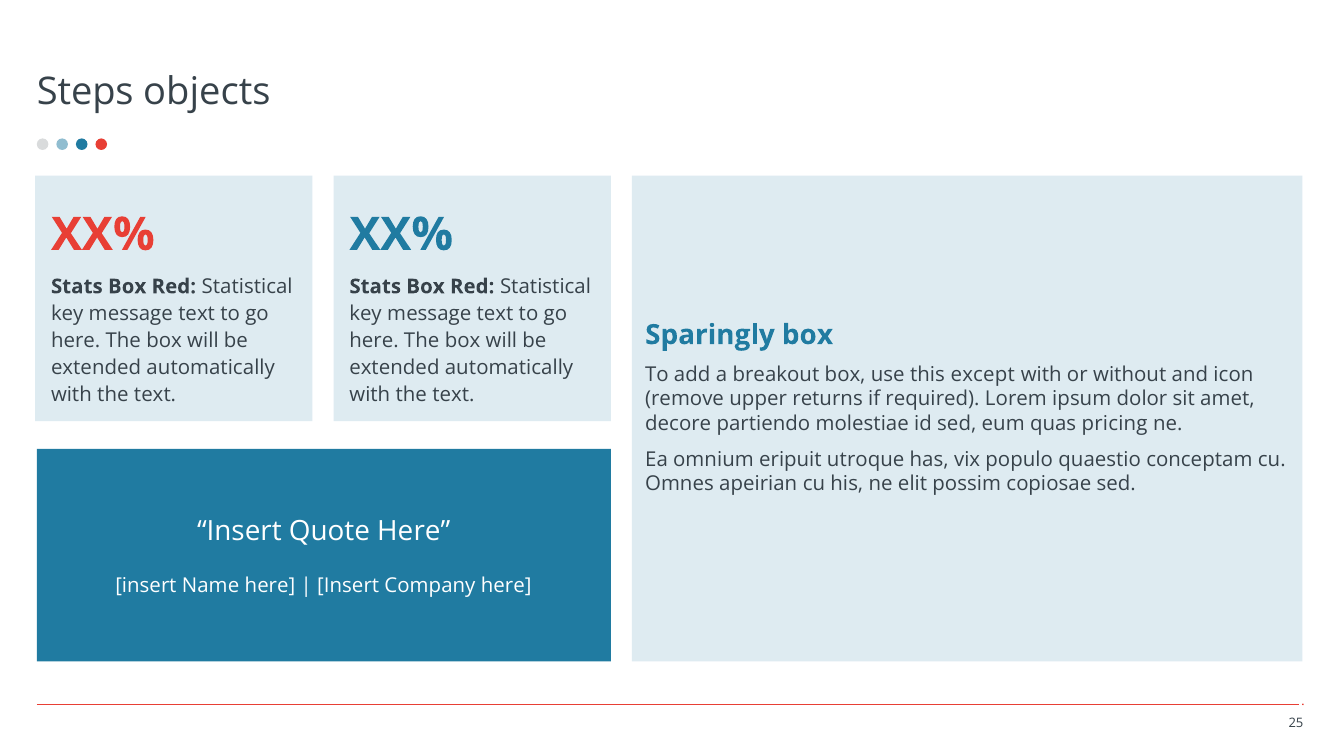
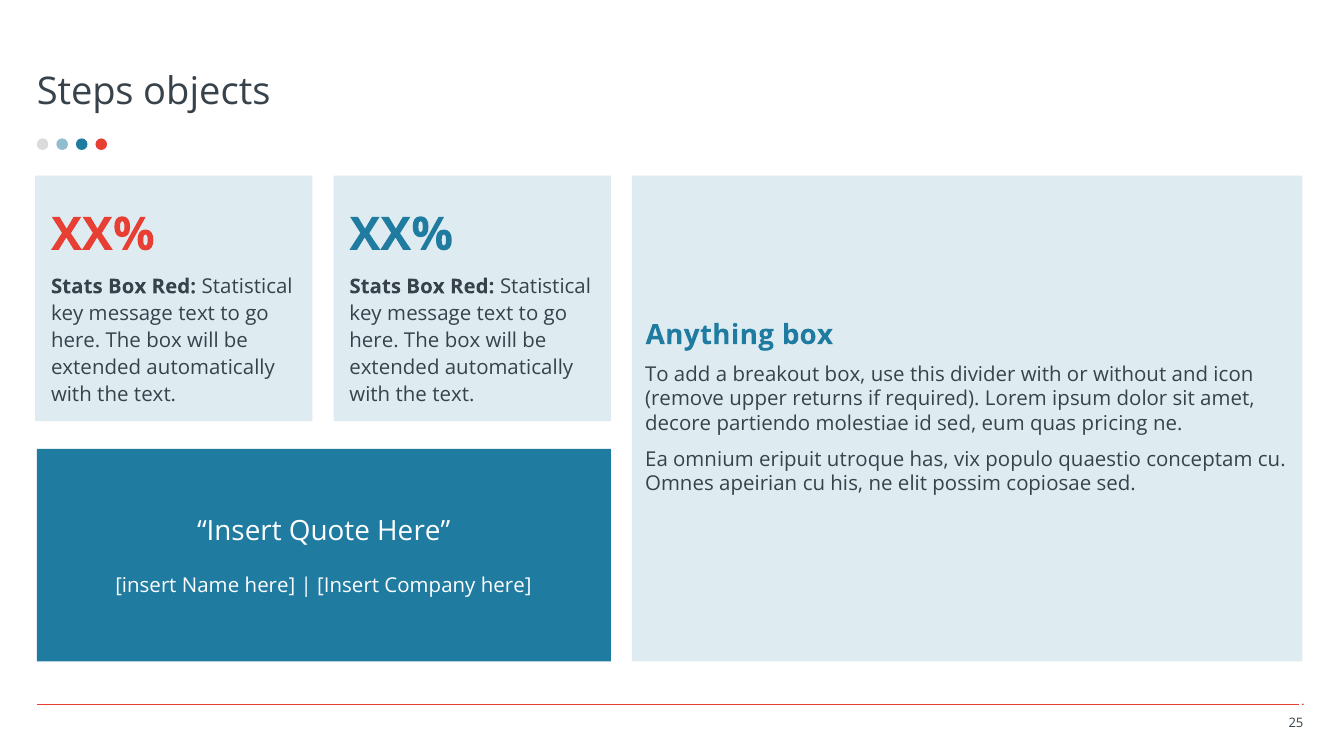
Sparingly: Sparingly -> Anything
except: except -> divider
